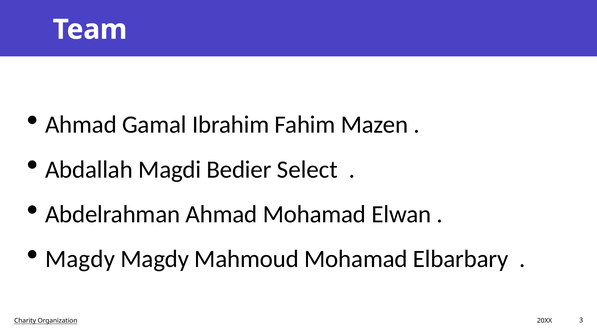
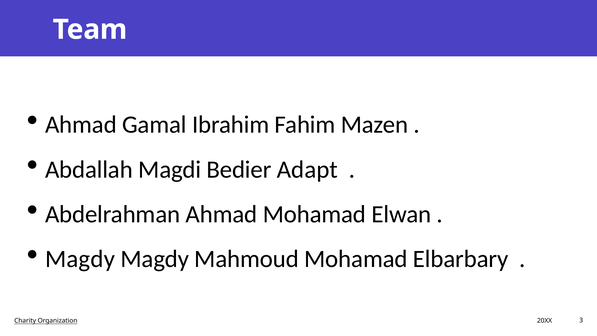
Select: Select -> Adapt
